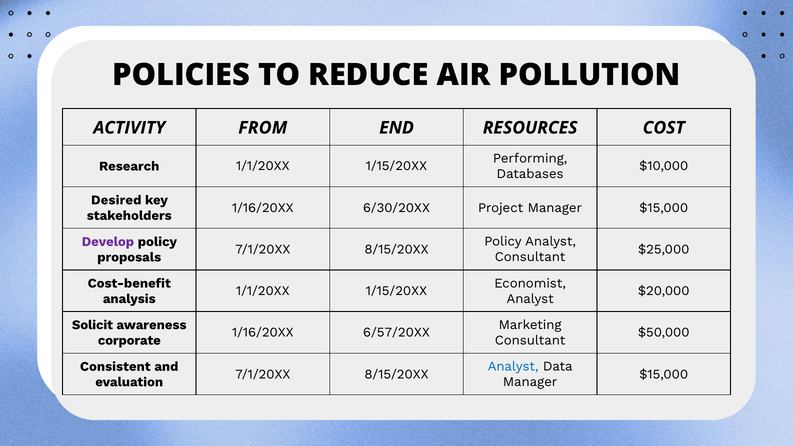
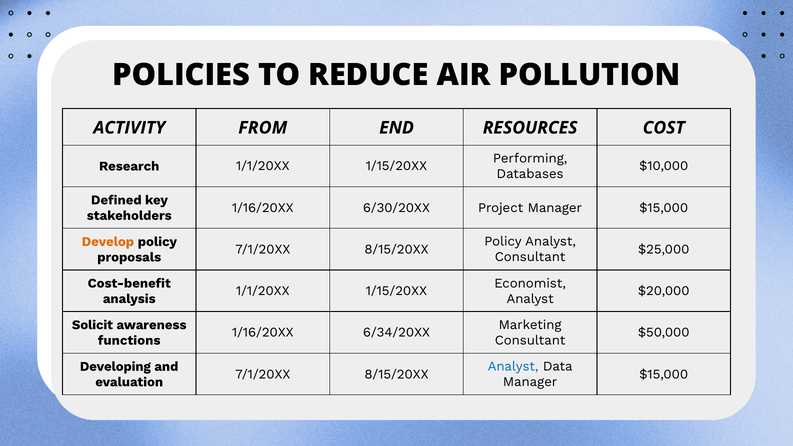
Desired: Desired -> Defined
Develop colour: purple -> orange
6/57/20XX: 6/57/20XX -> 6/34/20XX
corporate: corporate -> functions
Consistent: Consistent -> Developing
